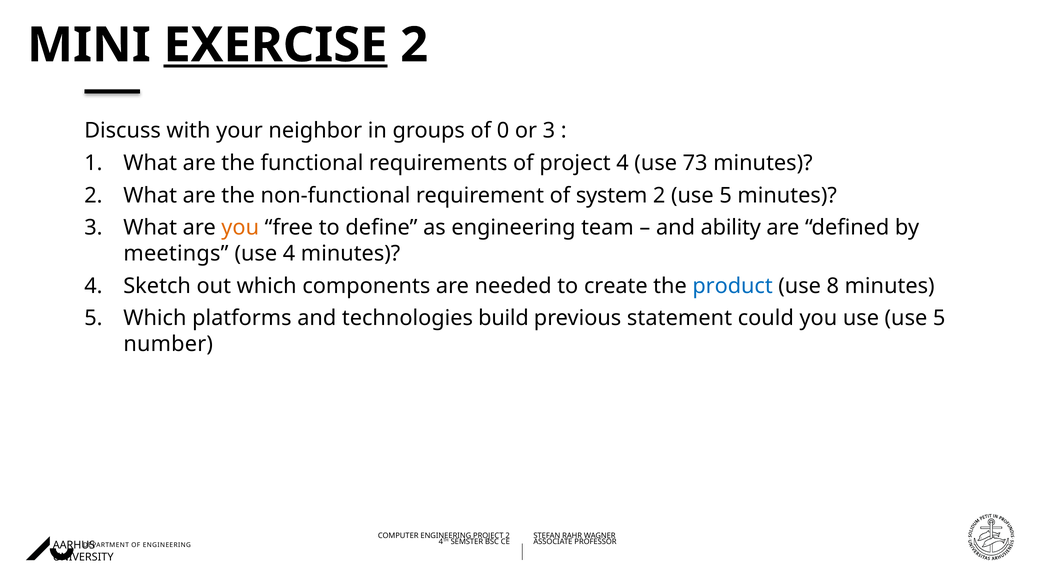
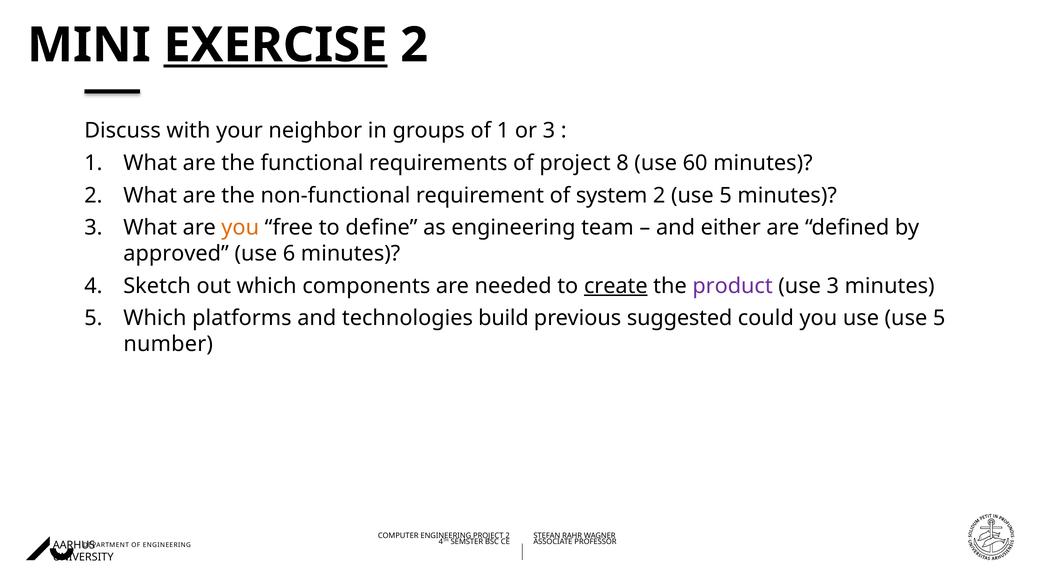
of 0: 0 -> 1
project 4: 4 -> 8
73: 73 -> 60
ability: ability -> either
meetings: meetings -> approved
use 4: 4 -> 6
create underline: none -> present
product colour: blue -> purple
use 8: 8 -> 3
statement: statement -> suggested
